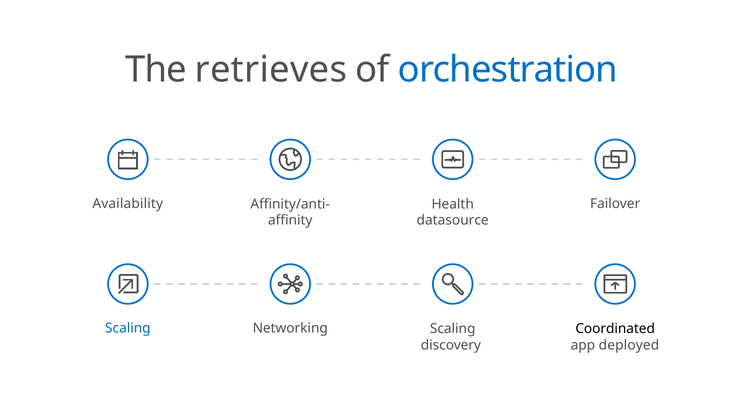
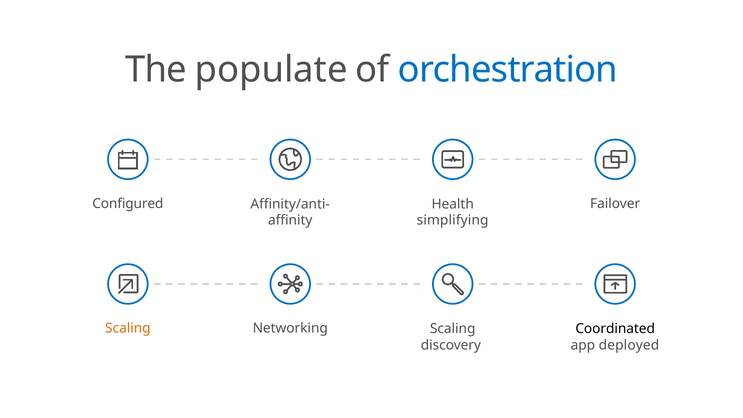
retrieves: retrieves -> populate
Availability: Availability -> Configured
datasource: datasource -> simplifying
Scaling at (128, 328) colour: blue -> orange
